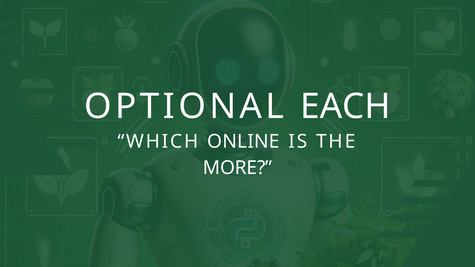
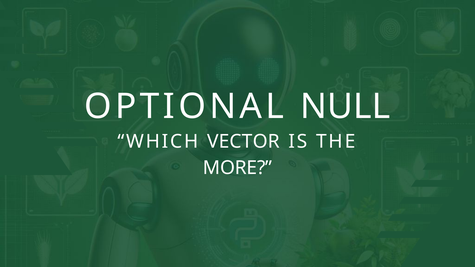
EACH: EACH -> NULL
ONLINE: ONLINE -> VECTOR
